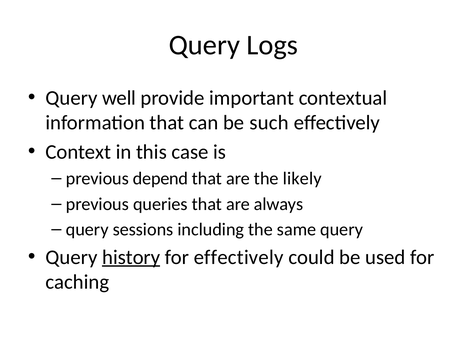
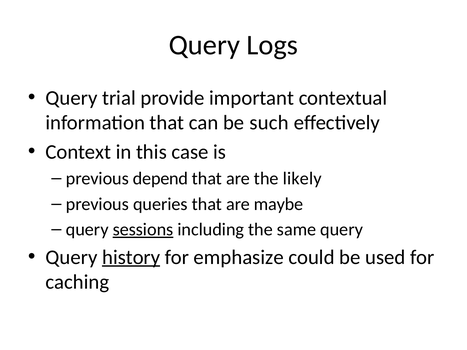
well: well -> trial
always: always -> maybe
sessions underline: none -> present
for effectively: effectively -> emphasize
